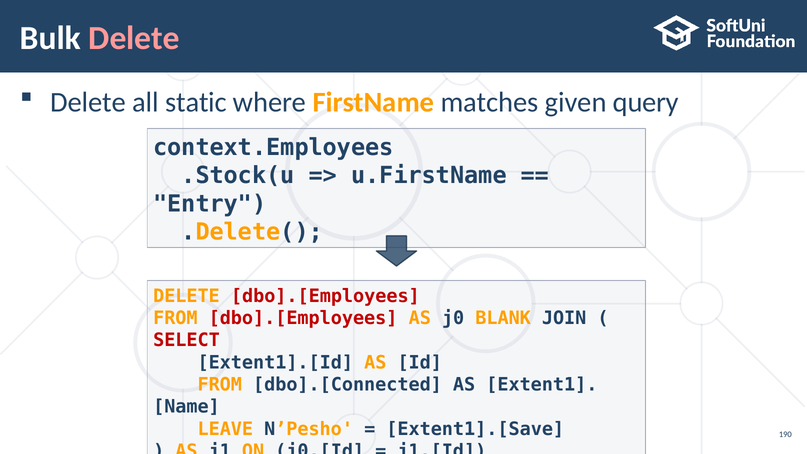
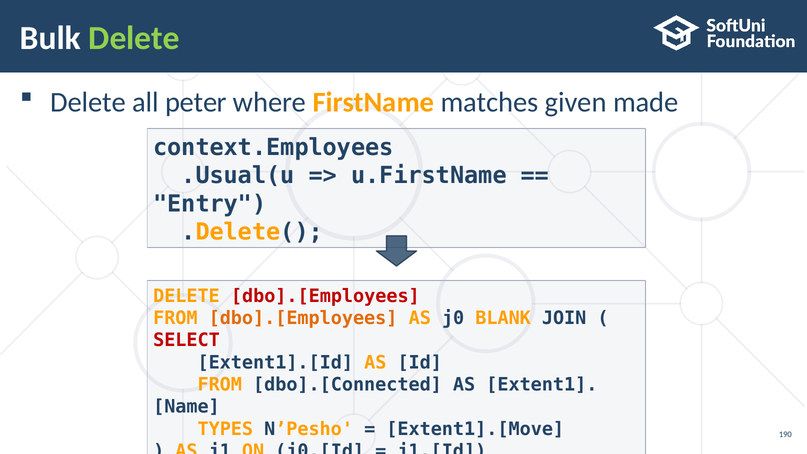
Delete at (134, 38) colour: pink -> light green
static: static -> peter
query: query -> made
.Stock(u: .Stock(u -> .Usual(u
dbo].[Employees at (303, 318) colour: red -> orange
LEAVE: LEAVE -> TYPES
Extent1].[Save: Extent1].[Save -> Extent1].[Move
